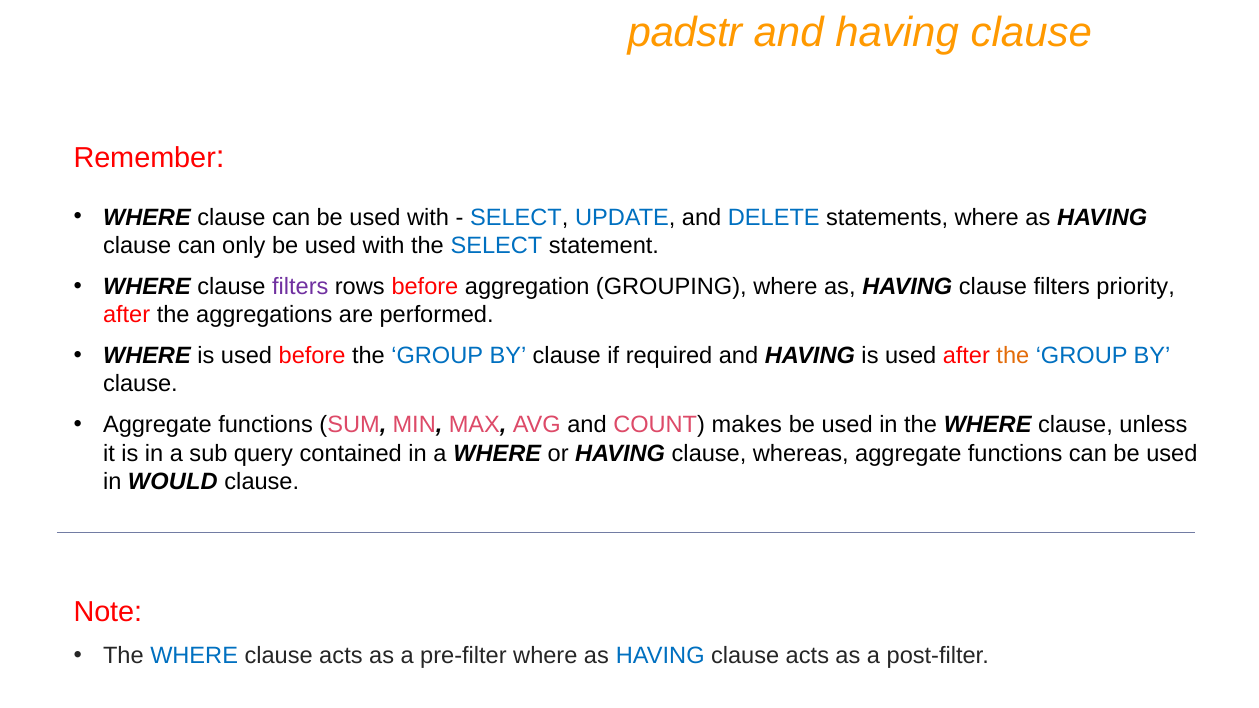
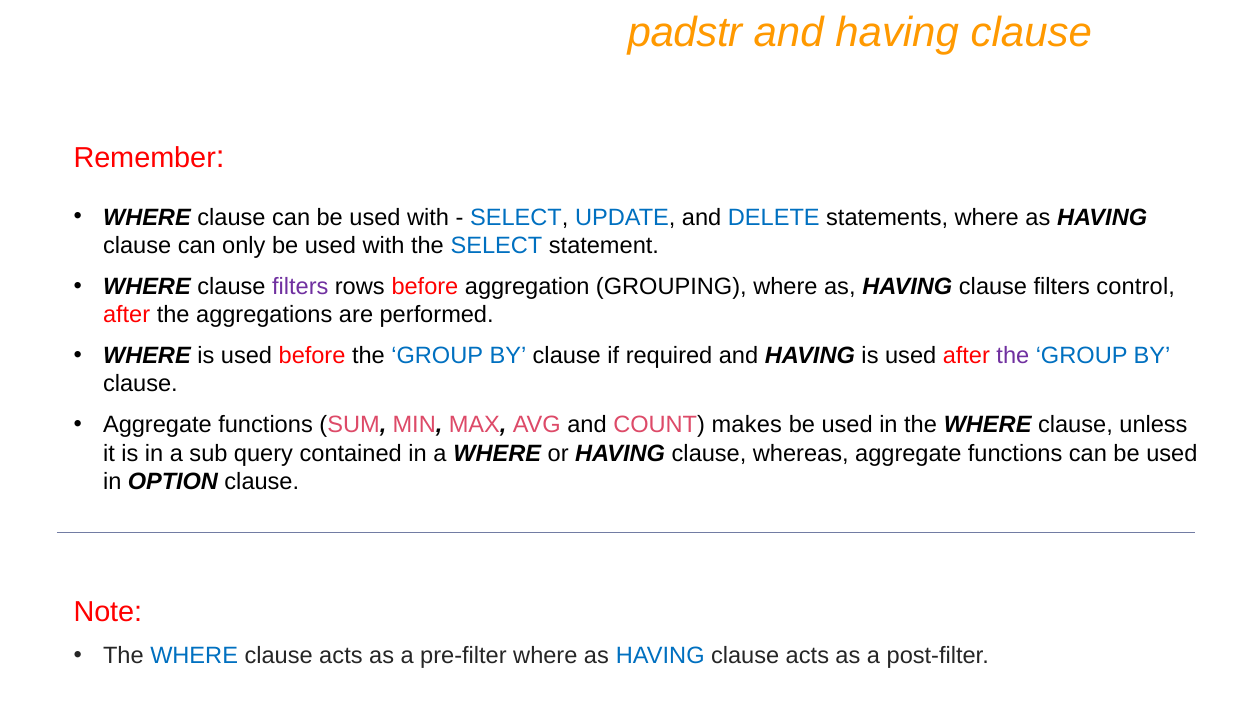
priority: priority -> control
the at (1013, 356) colour: orange -> purple
WOULD: WOULD -> OPTION
